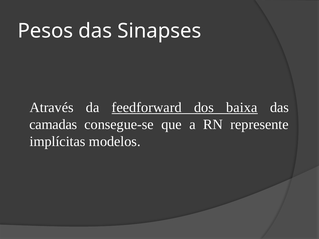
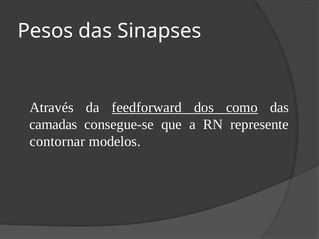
baixa: baixa -> como
implícitas: implícitas -> contornar
